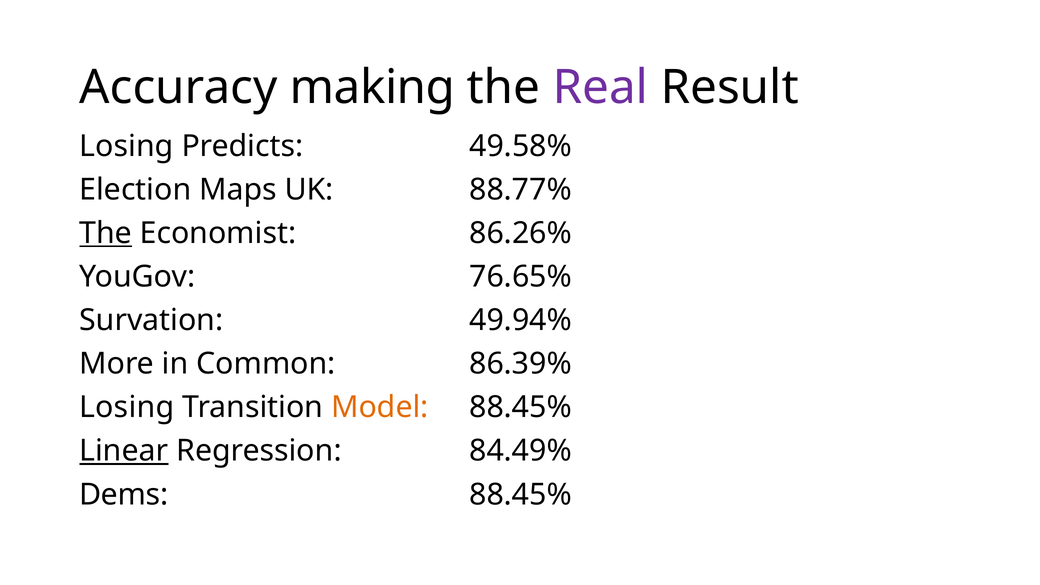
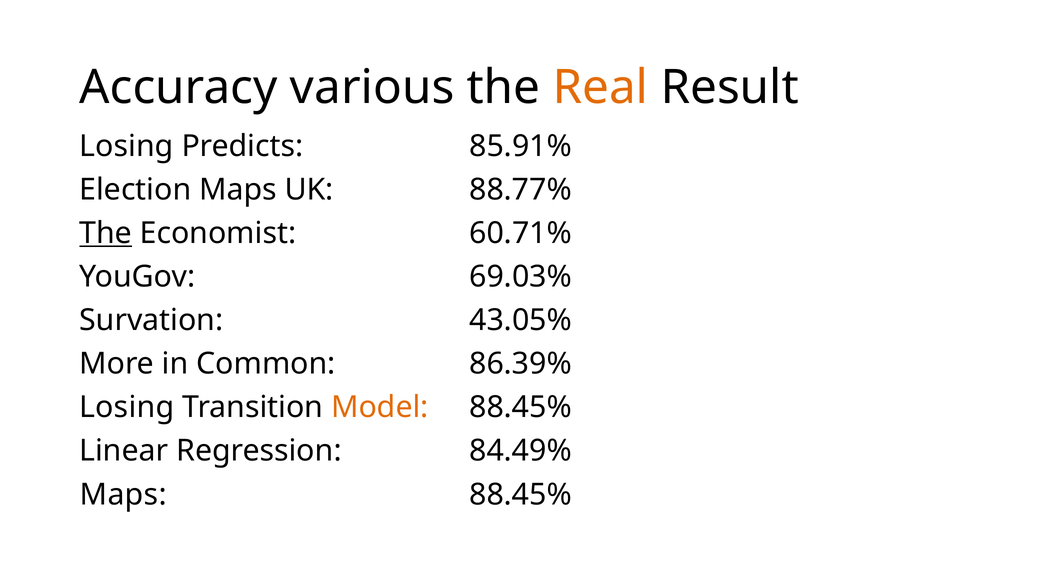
making: making -> various
Real colour: purple -> orange
49.58%: 49.58% -> 85.91%
86.26%: 86.26% -> 60.71%
76.65%: 76.65% -> 69.03%
49.94%: 49.94% -> 43.05%
Linear underline: present -> none
Dems at (124, 494): Dems -> Maps
